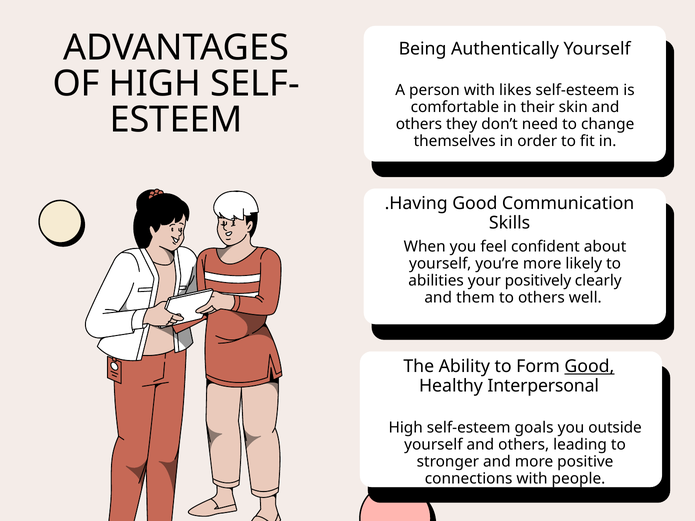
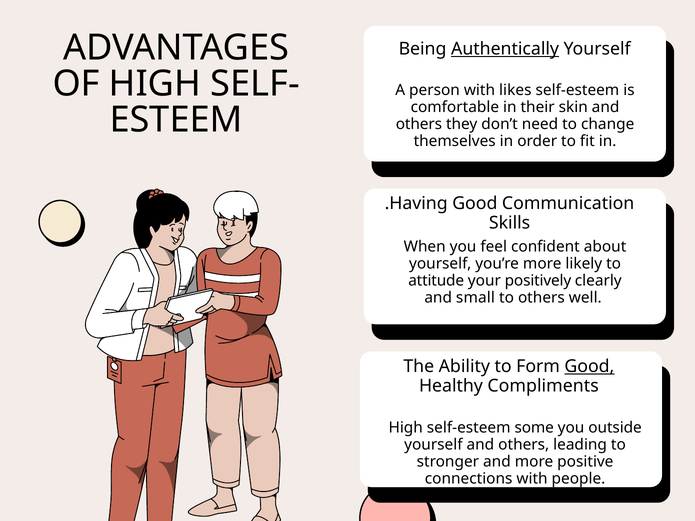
Authentically underline: none -> present
abilities: abilities -> attitude
them: them -> small
Interpersonal: Interpersonal -> Compliments
goals: goals -> some
